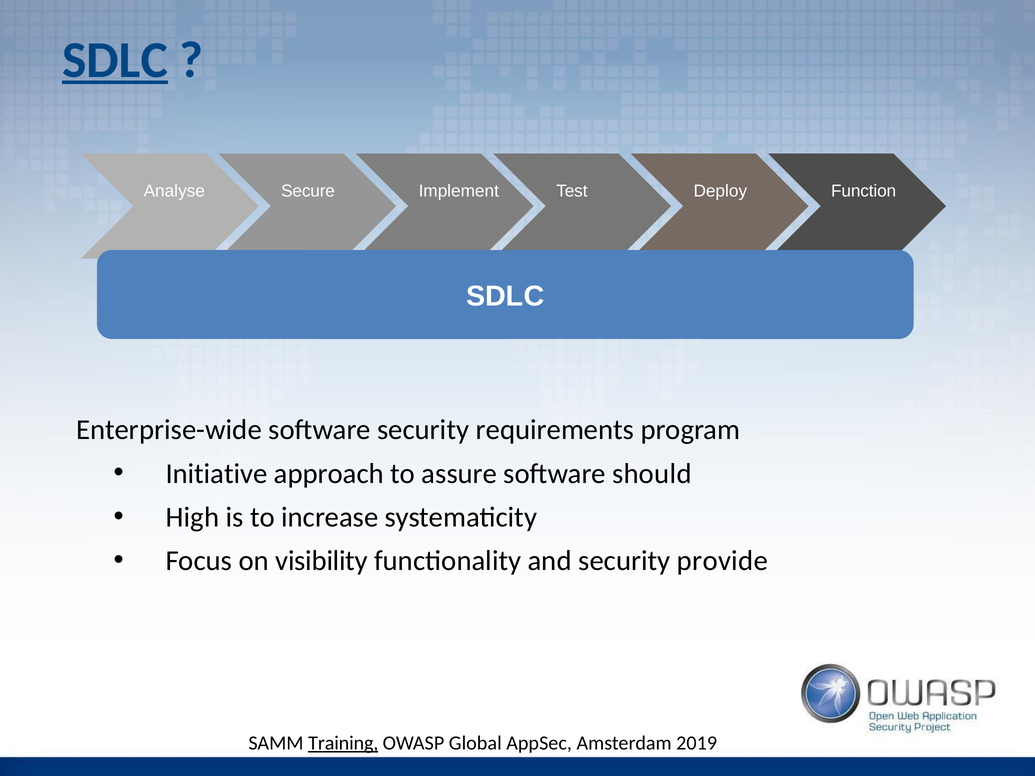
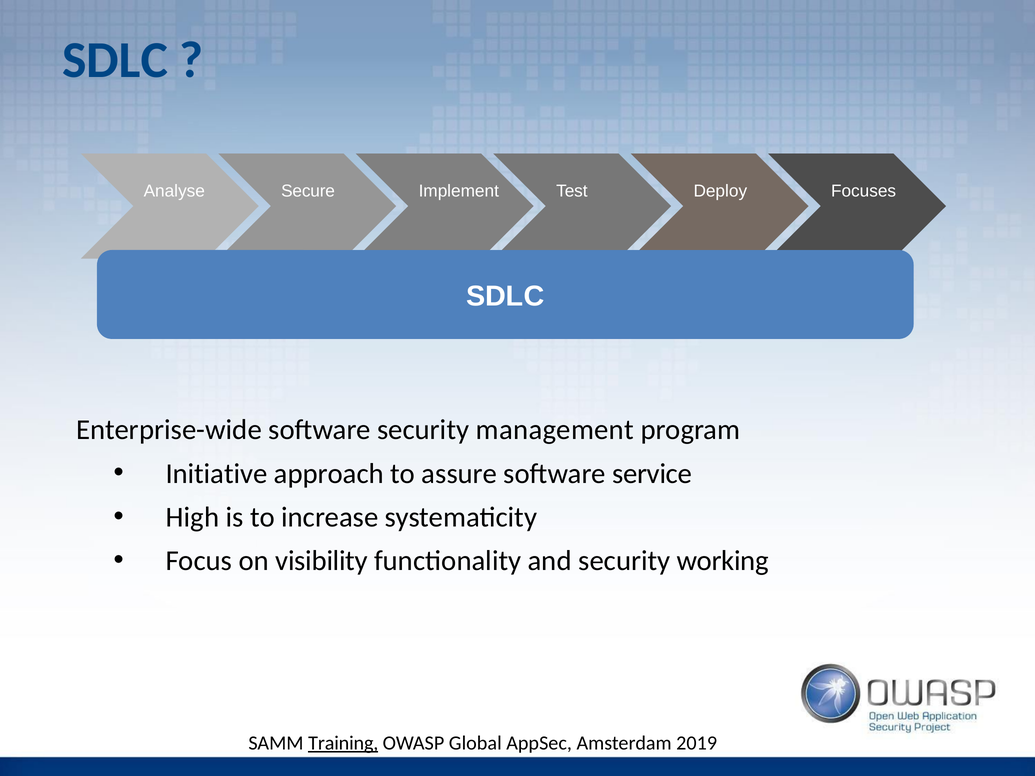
SDLC at (115, 60) underline: present -> none
Function: Function -> Focuses
requirements: requirements -> management
should: should -> service
provide: provide -> working
